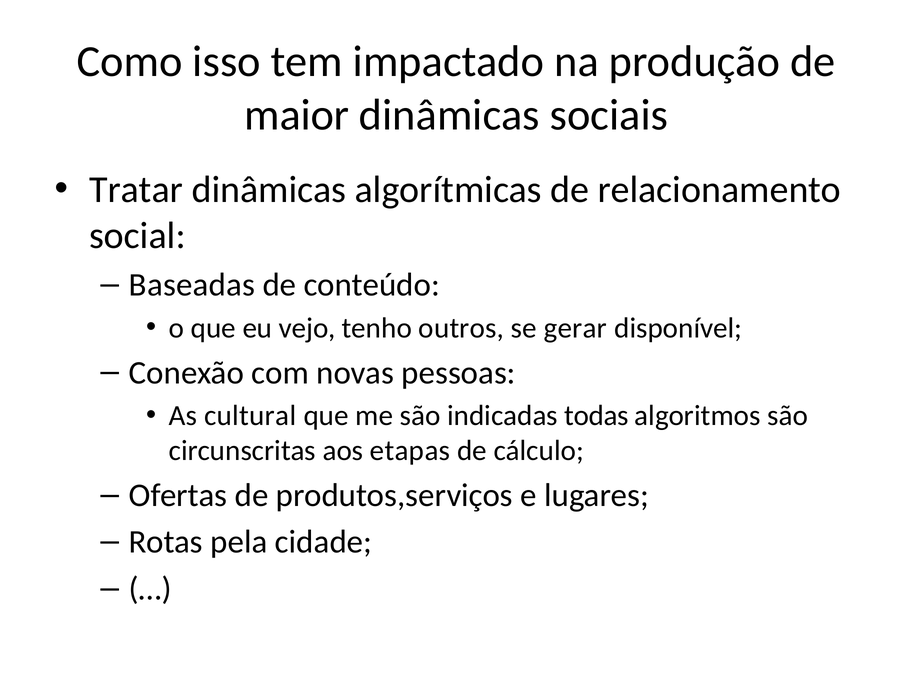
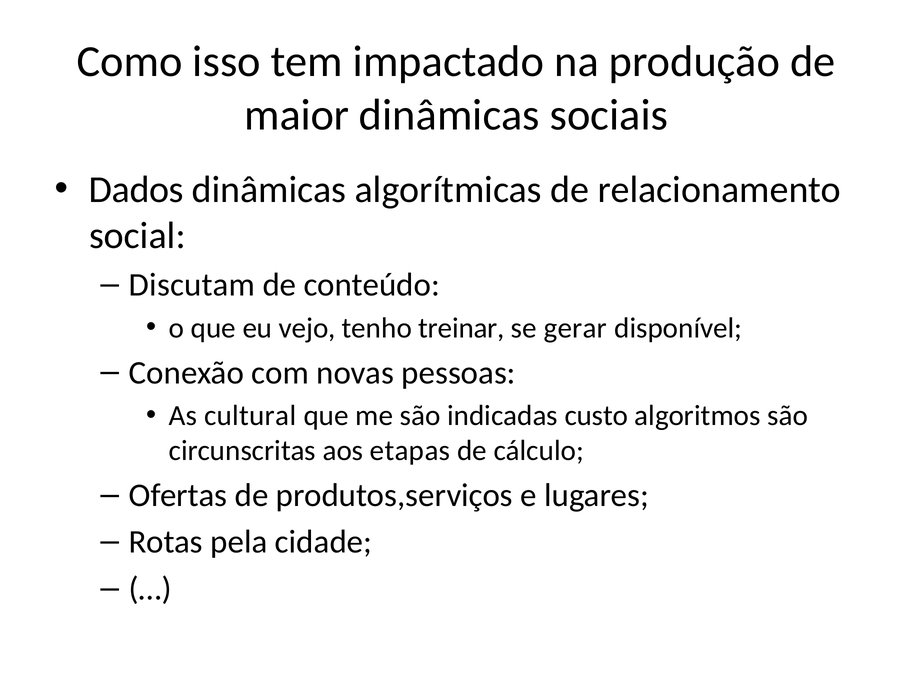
Tratar: Tratar -> Dados
Baseadas: Baseadas -> Discutam
outros: outros -> treinar
todas: todas -> custo
